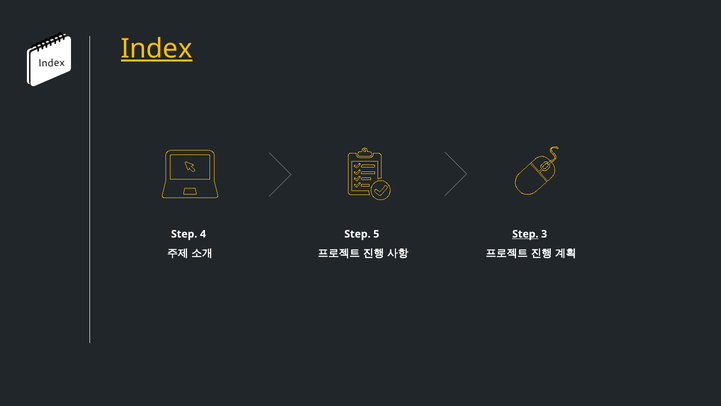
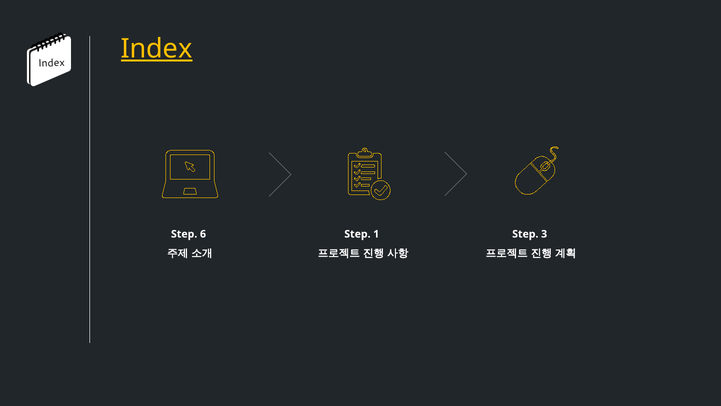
4: 4 -> 6
5: 5 -> 1
Step at (525, 234) underline: present -> none
